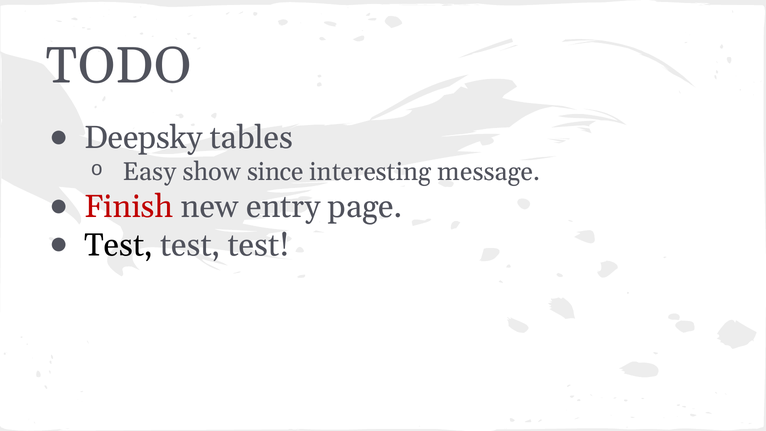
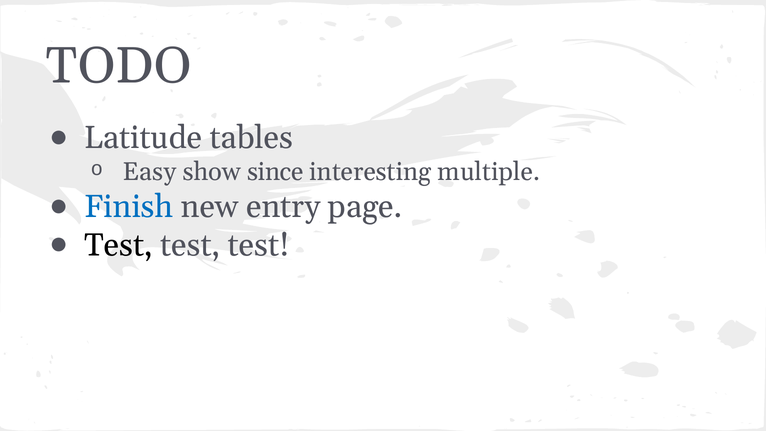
Deepsky: Deepsky -> Latitude
message: message -> multiple
Finish colour: red -> blue
